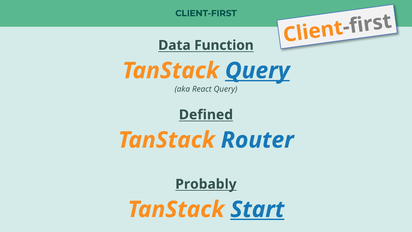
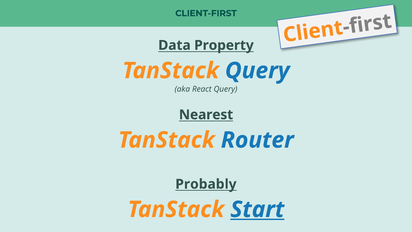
Function: Function -> Property
Query at (257, 71) underline: present -> none
Defined: Defined -> Nearest
